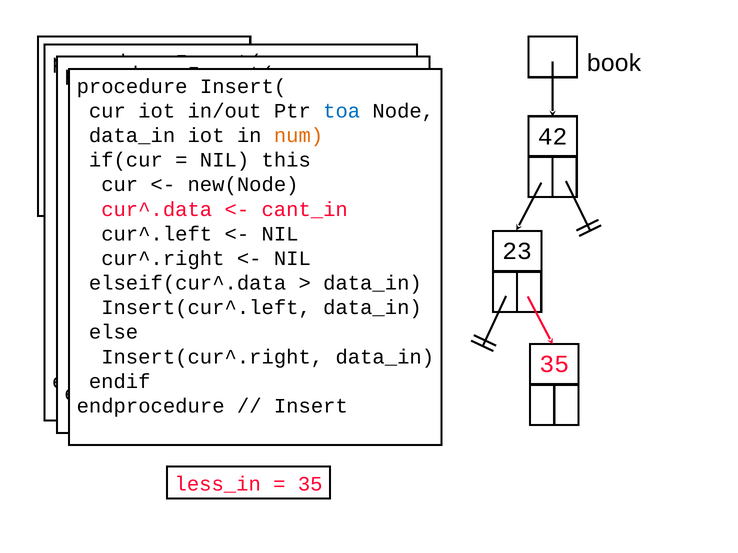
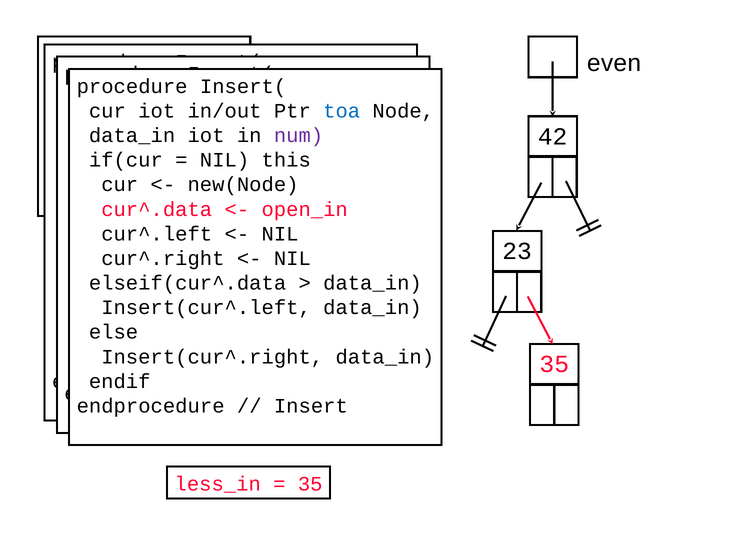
book: book -> even
num at (299, 136) colour: orange -> purple
cant_in: cant_in -> open_in
